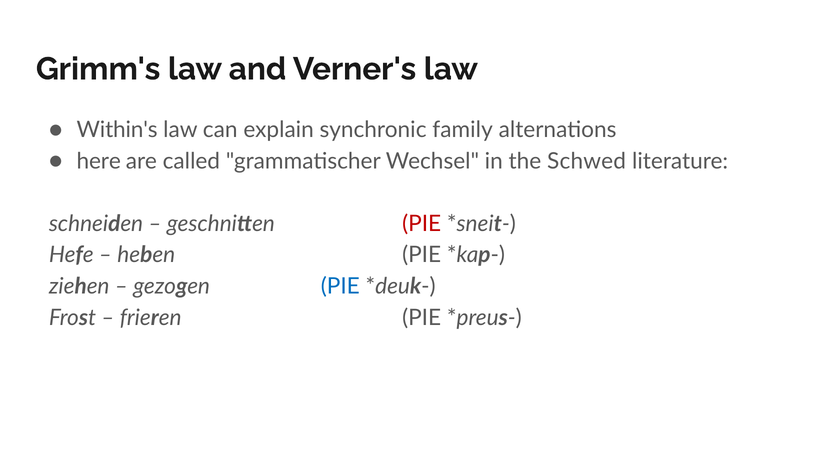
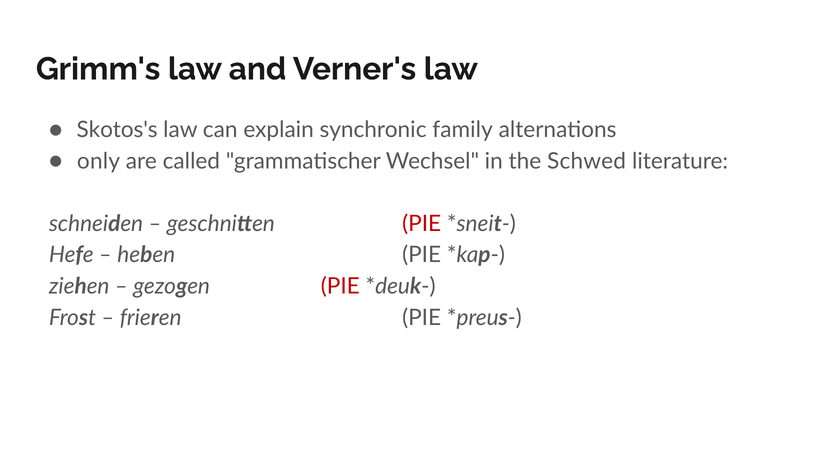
Within's: Within's -> Skotos's
here: here -> only
PIE at (340, 286) colour: blue -> red
